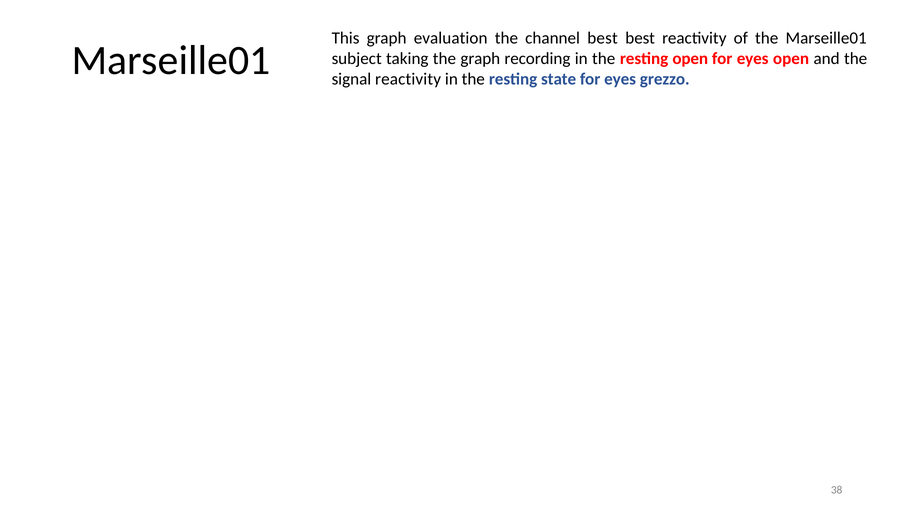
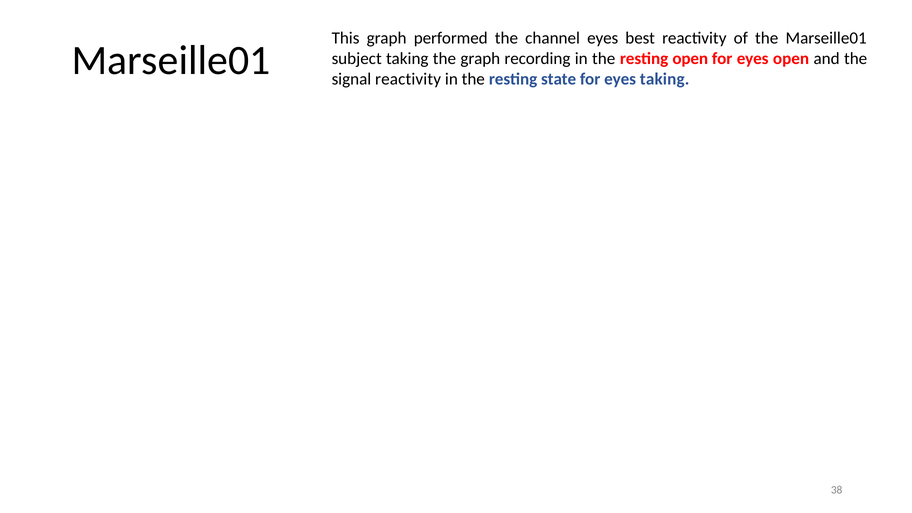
evaluation: evaluation -> performed
channel best: best -> eyes
eyes grezzo: grezzo -> taking
